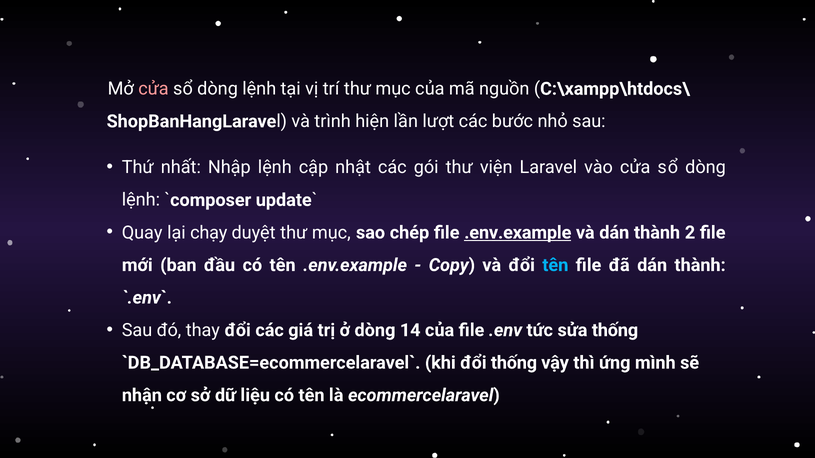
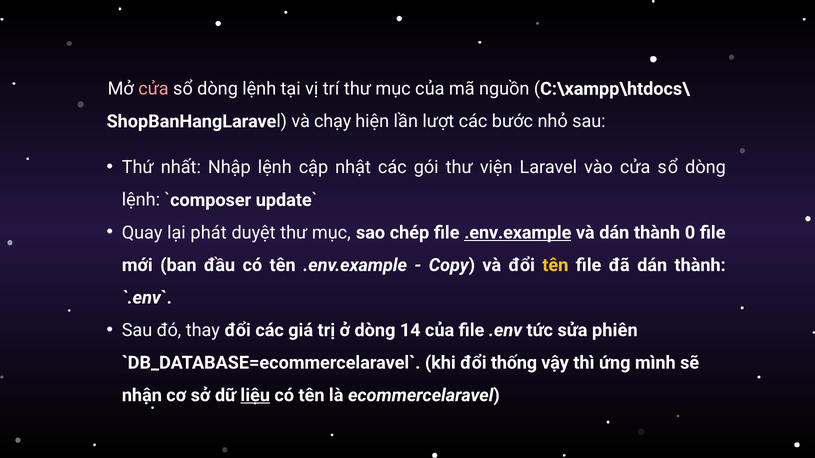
trình: trình -> chạy
chạy: chạy -> phát
2: 2 -> 0
tên at (555, 265) colour: light blue -> yellow
sửa thống: thống -> phiên
liệu underline: none -> present
